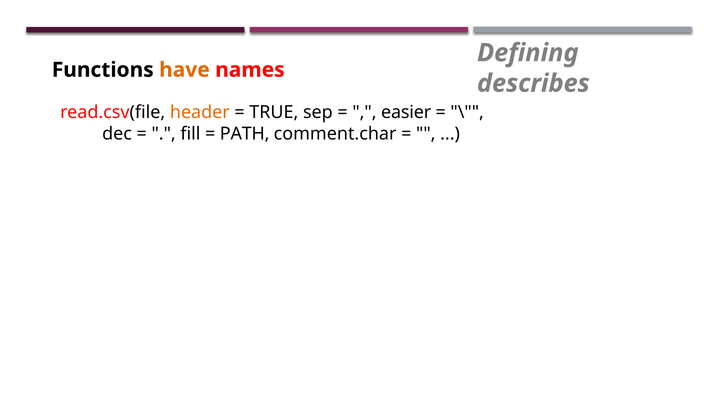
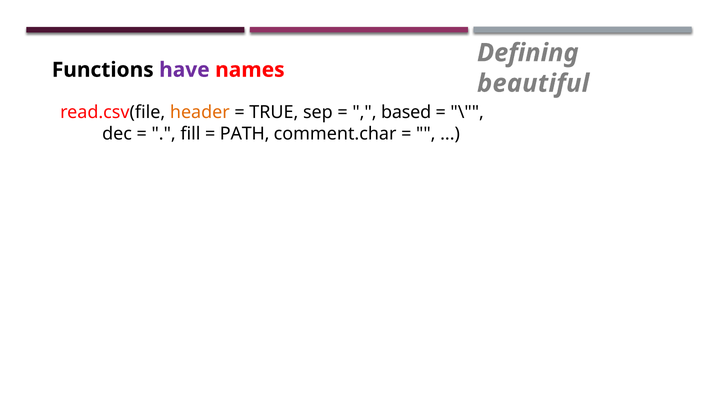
have colour: orange -> purple
describes: describes -> beautiful
easier: easier -> based
